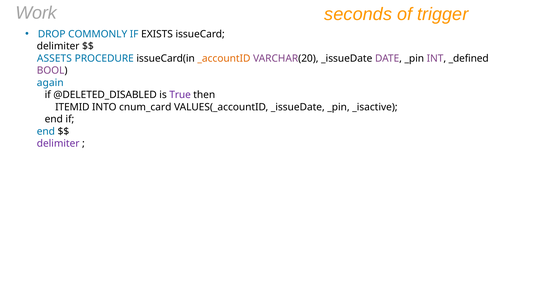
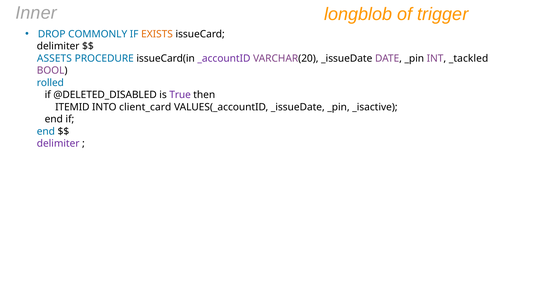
Work: Work -> Inner
seconds: seconds -> longblob
EXISTS colour: black -> orange
_accountID colour: orange -> purple
_defined: _defined -> _tackled
again: again -> rolled
cnum_card: cnum_card -> client_card
